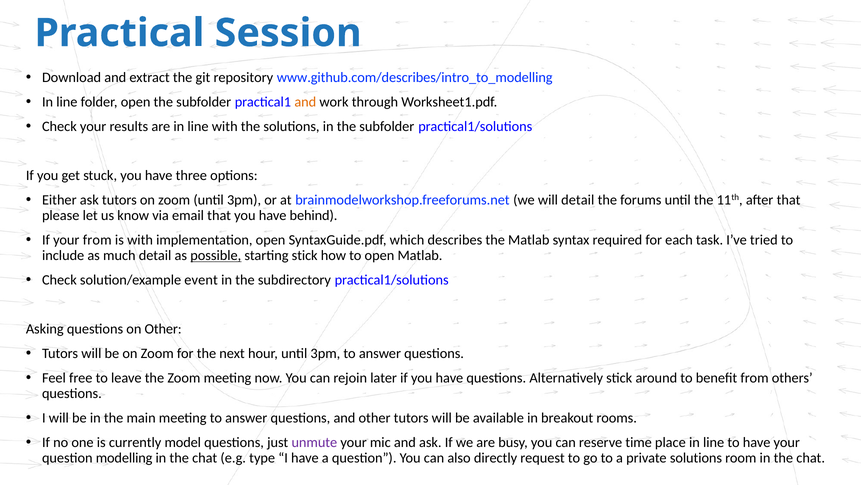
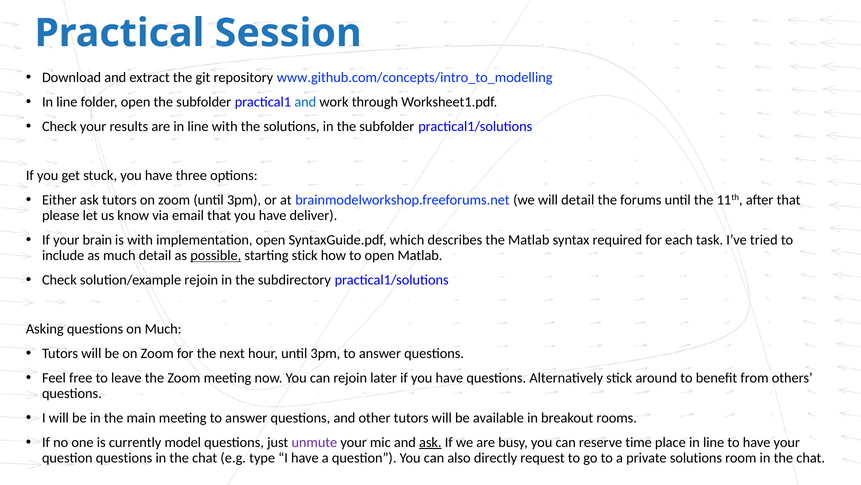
www.github.com/describes/intro_to_modelling: www.github.com/describes/intro_to_modelling -> www.github.com/concepts/intro_to_modelling
and at (305, 102) colour: orange -> blue
behind: behind -> deliver
your from: from -> brain
solution/example event: event -> rejoin
on Other: Other -> Much
ask at (430, 442) underline: none -> present
question modelling: modelling -> questions
